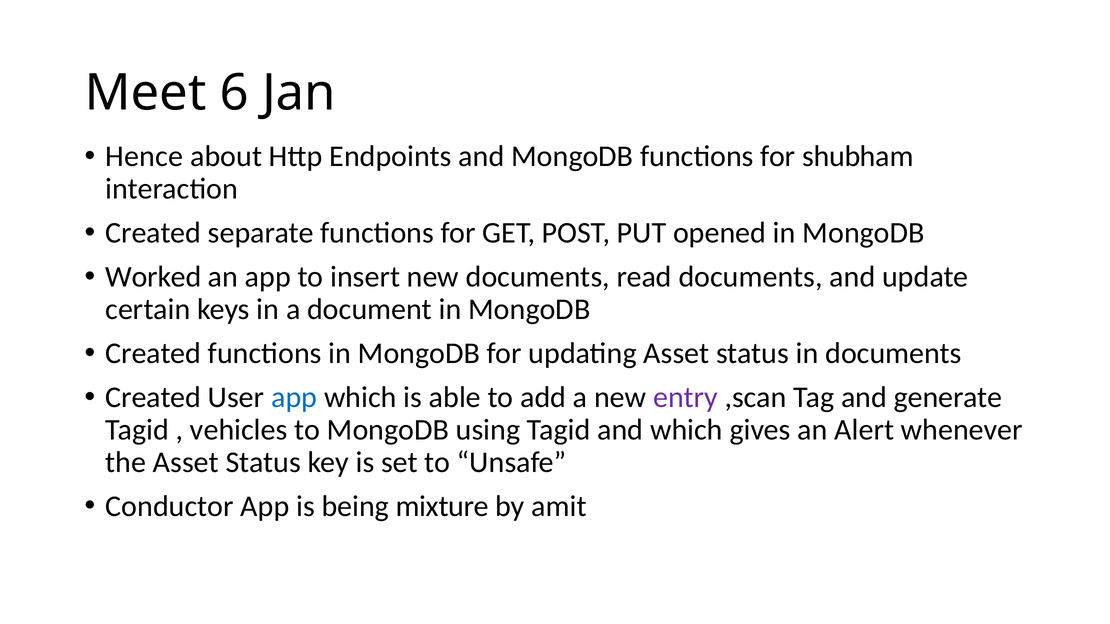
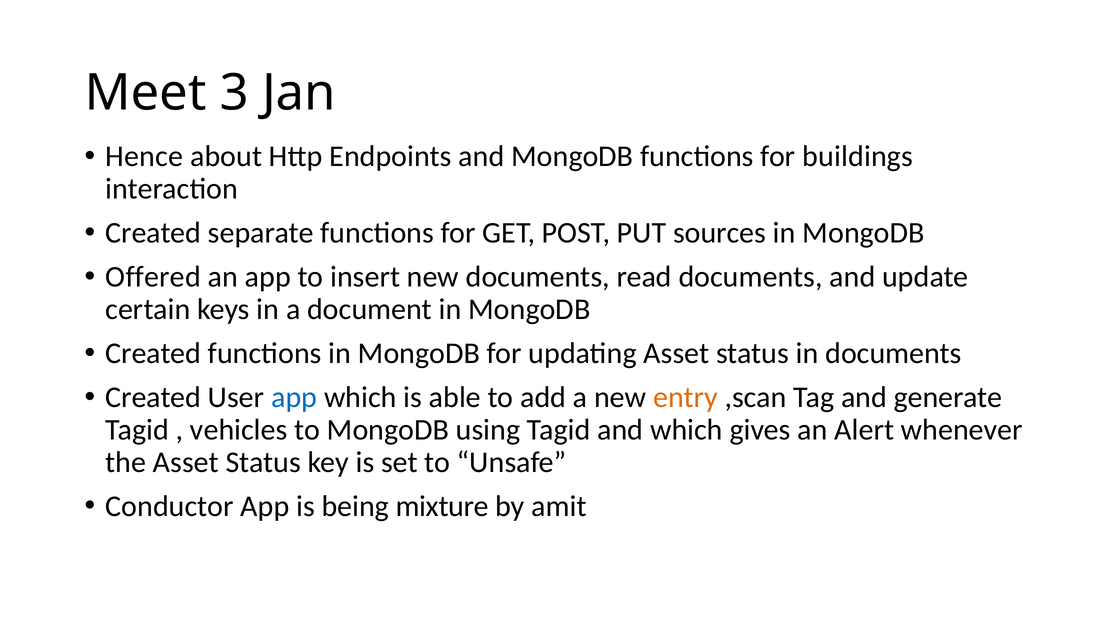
6: 6 -> 3
shubham: shubham -> buildings
opened: opened -> sources
Worked: Worked -> Offered
entry colour: purple -> orange
